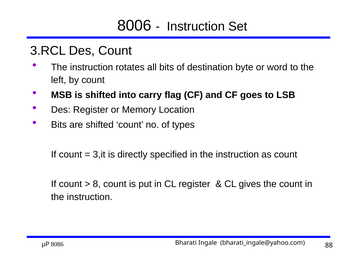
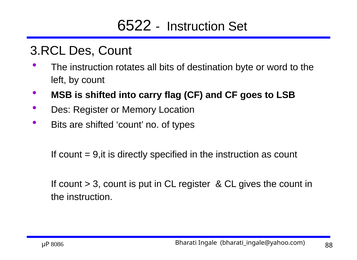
8006: 8006 -> 6522
3,it: 3,it -> 9,it
8: 8 -> 3
